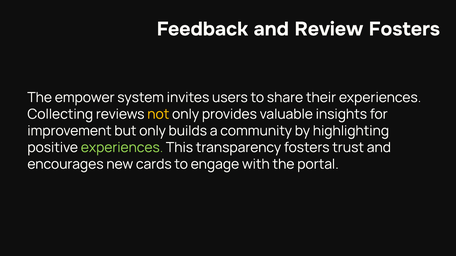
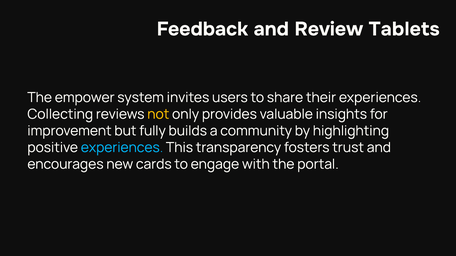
Review Fosters: Fosters -> Tablets
but only: only -> fully
experiences at (122, 148) colour: light green -> light blue
